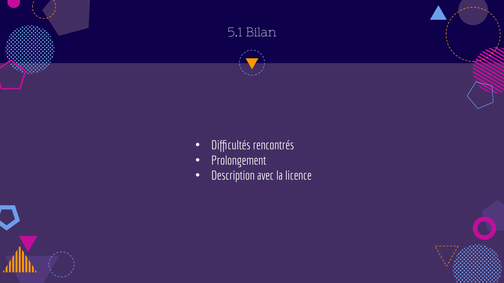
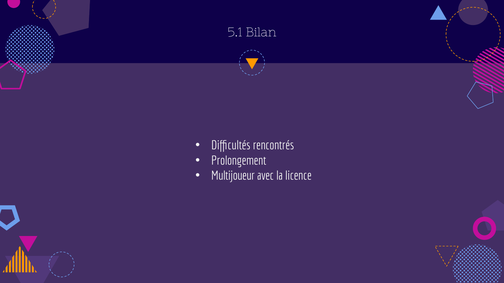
Description: Description -> Multijoueur
